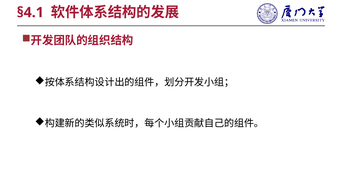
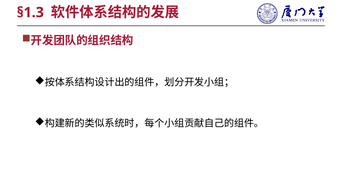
§4.1: §4.1 -> §1.3
